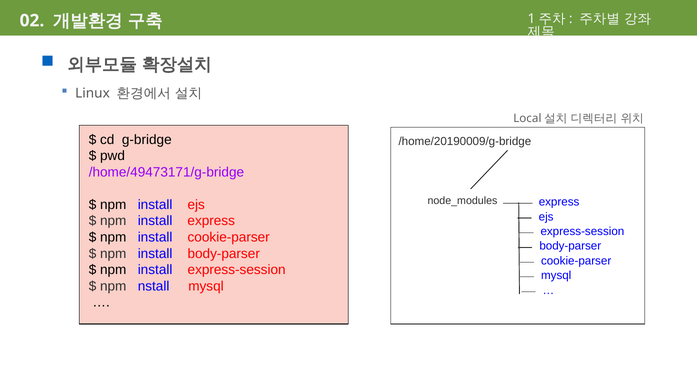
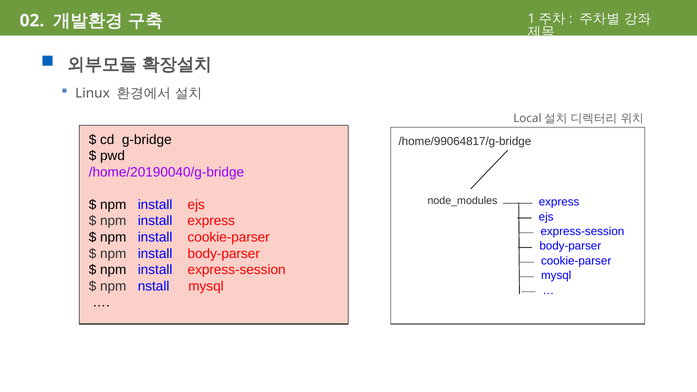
/home/20190009/g-bridge: /home/20190009/g-bridge -> /home/99064817/g-bridge
/home/49473171/g-bridge: /home/49473171/g-bridge -> /home/20190040/g-bridge
